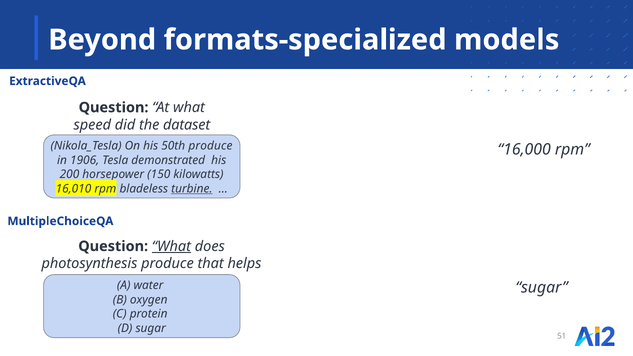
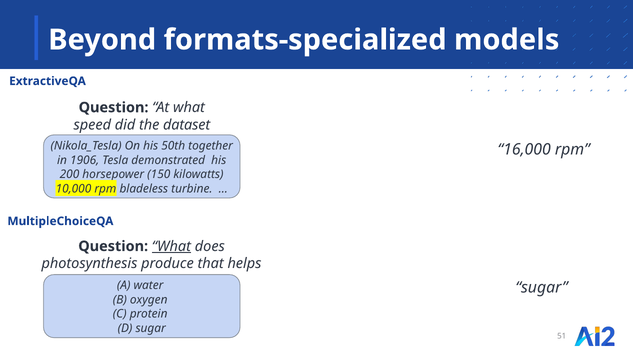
produce at (210, 146): produce -> together
16,010: 16,010 -> 10,000
turbine underline: present -> none
